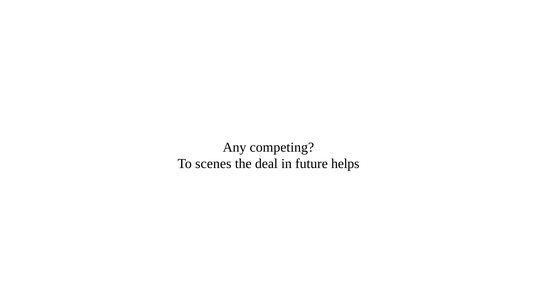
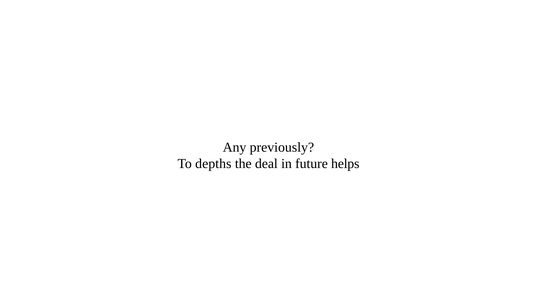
competing: competing -> previously
scenes: scenes -> depths
